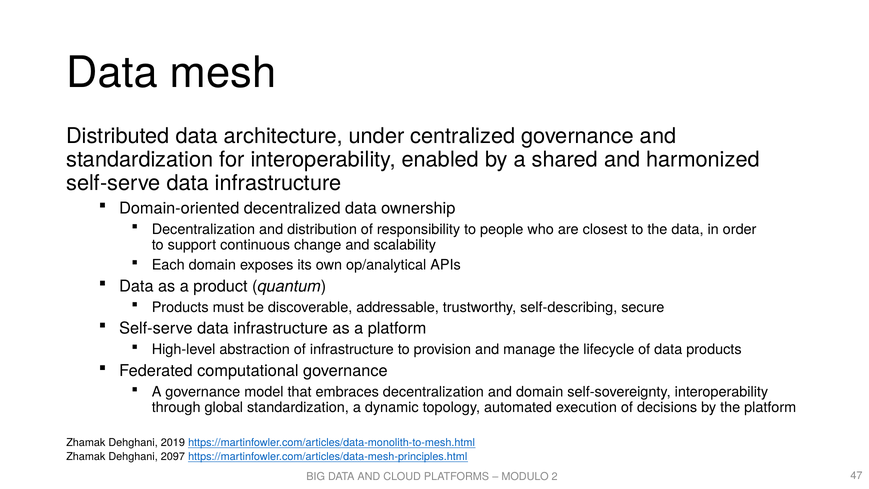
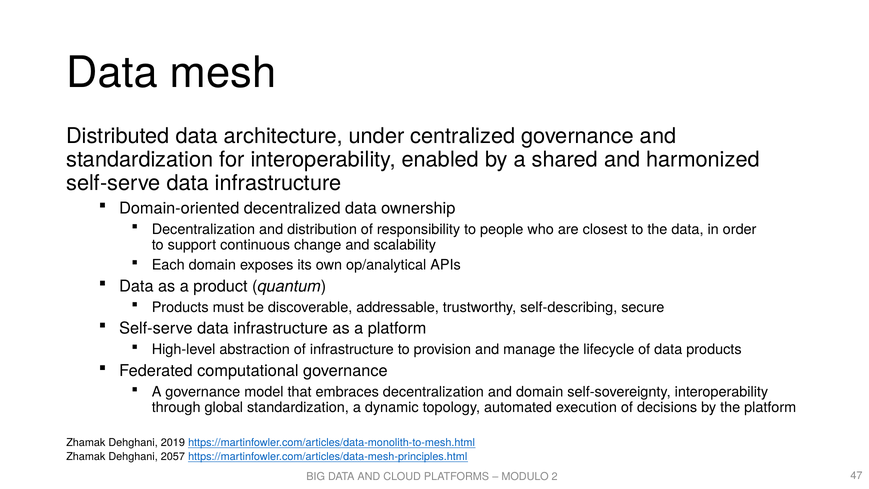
2097: 2097 -> 2057
